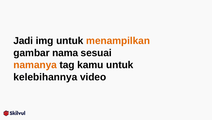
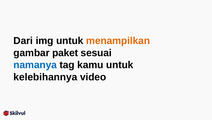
Jadi: Jadi -> Dari
nama: nama -> paket
namanya colour: orange -> blue
